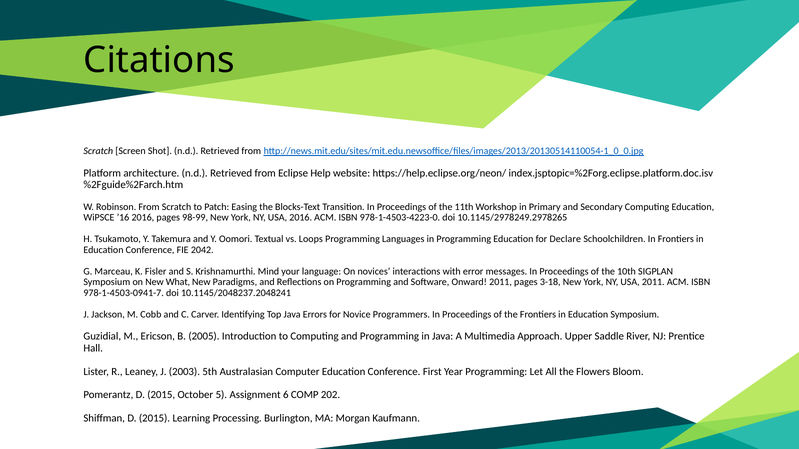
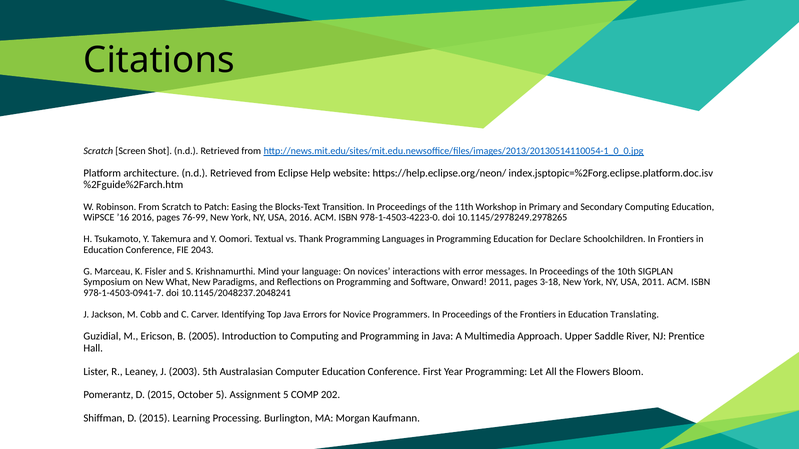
98-99: 98-99 -> 76-99
Loops: Loops -> Thank
2042: 2042 -> 2043
Education Symposium: Symposium -> Translating
Assignment 6: 6 -> 5
